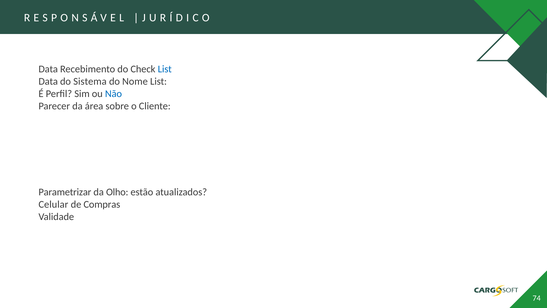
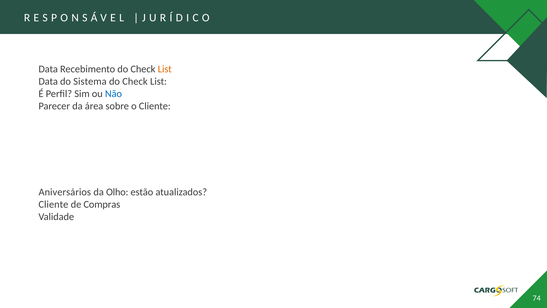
List at (165, 69) colour: blue -> orange
Nome at (135, 81): Nome -> Check
Parametrizar: Parametrizar -> Aniversários
Celular at (53, 204): Celular -> Cliente
